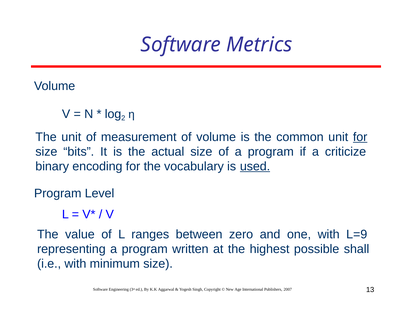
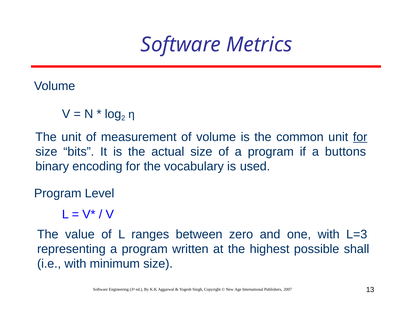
criticize: criticize -> buttons
used underline: present -> none
L=9: L=9 -> L=3
